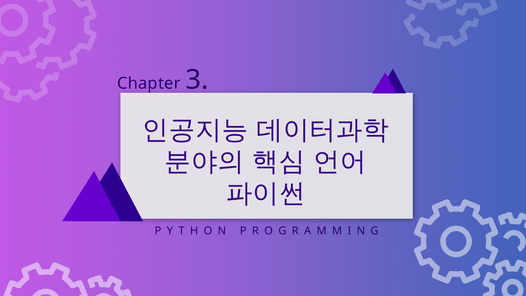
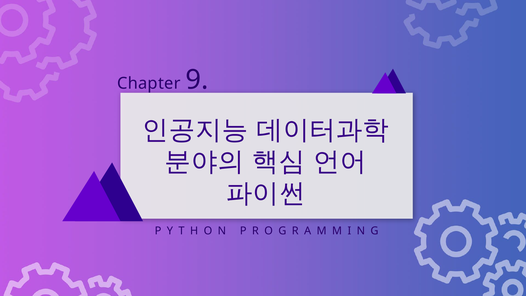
3: 3 -> 9
